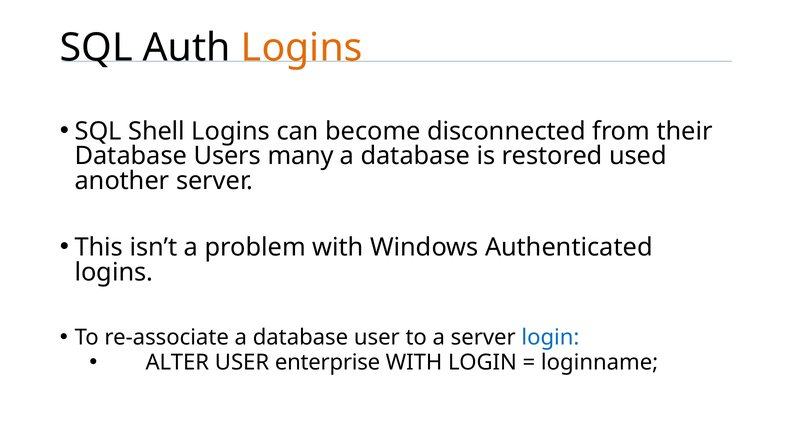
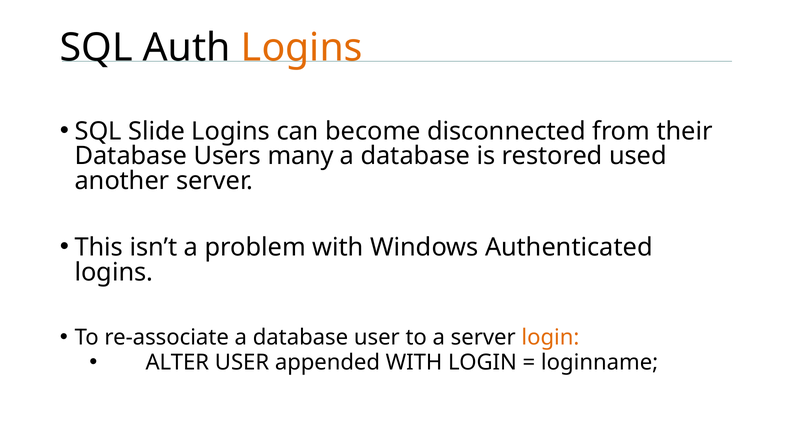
Shell: Shell -> Slide
login at (550, 338) colour: blue -> orange
enterprise: enterprise -> appended
